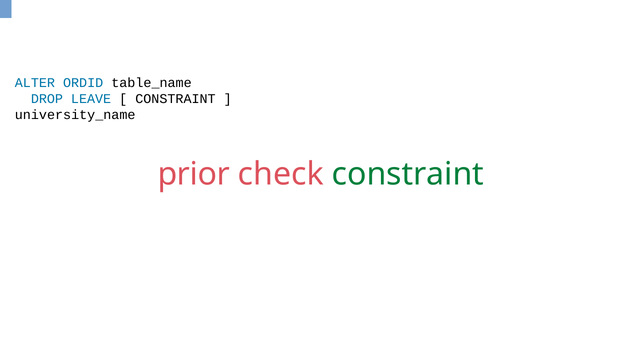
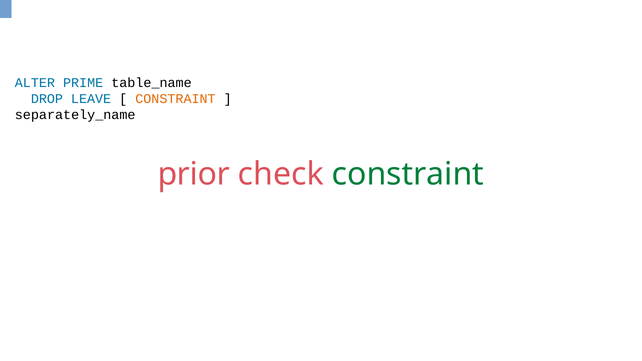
ORDID: ORDID -> PRIME
CONSTRAINT at (175, 99) colour: black -> orange
university_name: university_name -> separately_name
